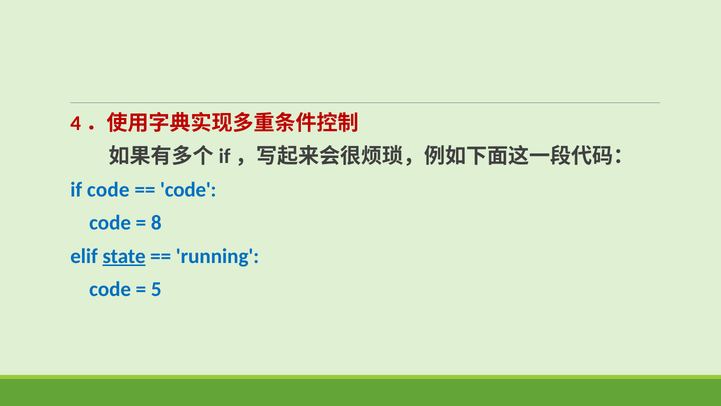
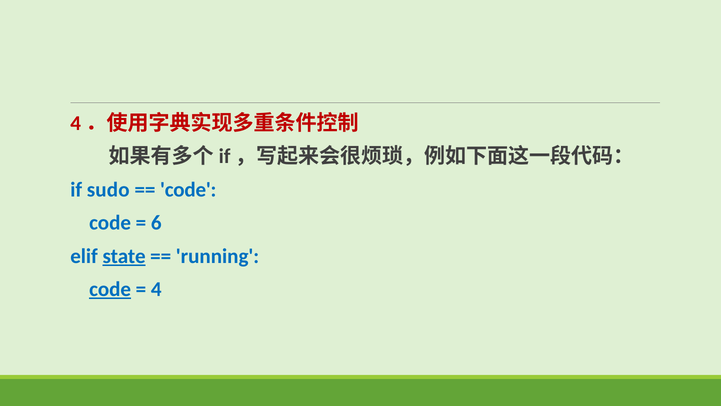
if code: code -> sudo
8: 8 -> 6
code at (110, 289) underline: none -> present
5: 5 -> 4
